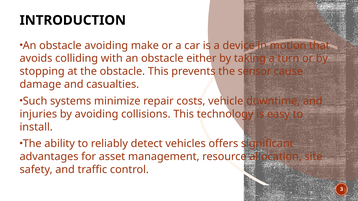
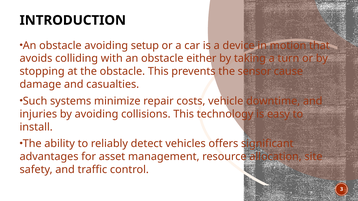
make: make -> setup
